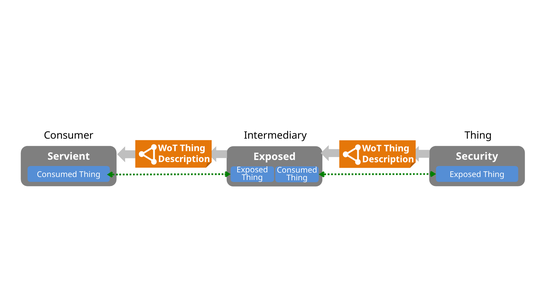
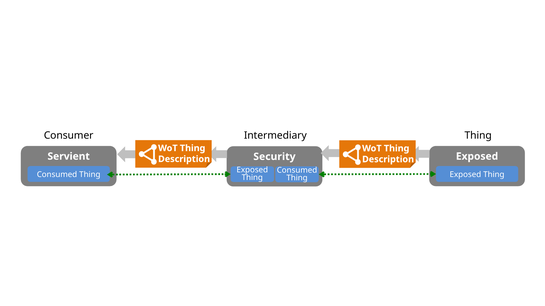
Servient Exposed: Exposed -> Security
Security at (477, 157): Security -> Exposed
